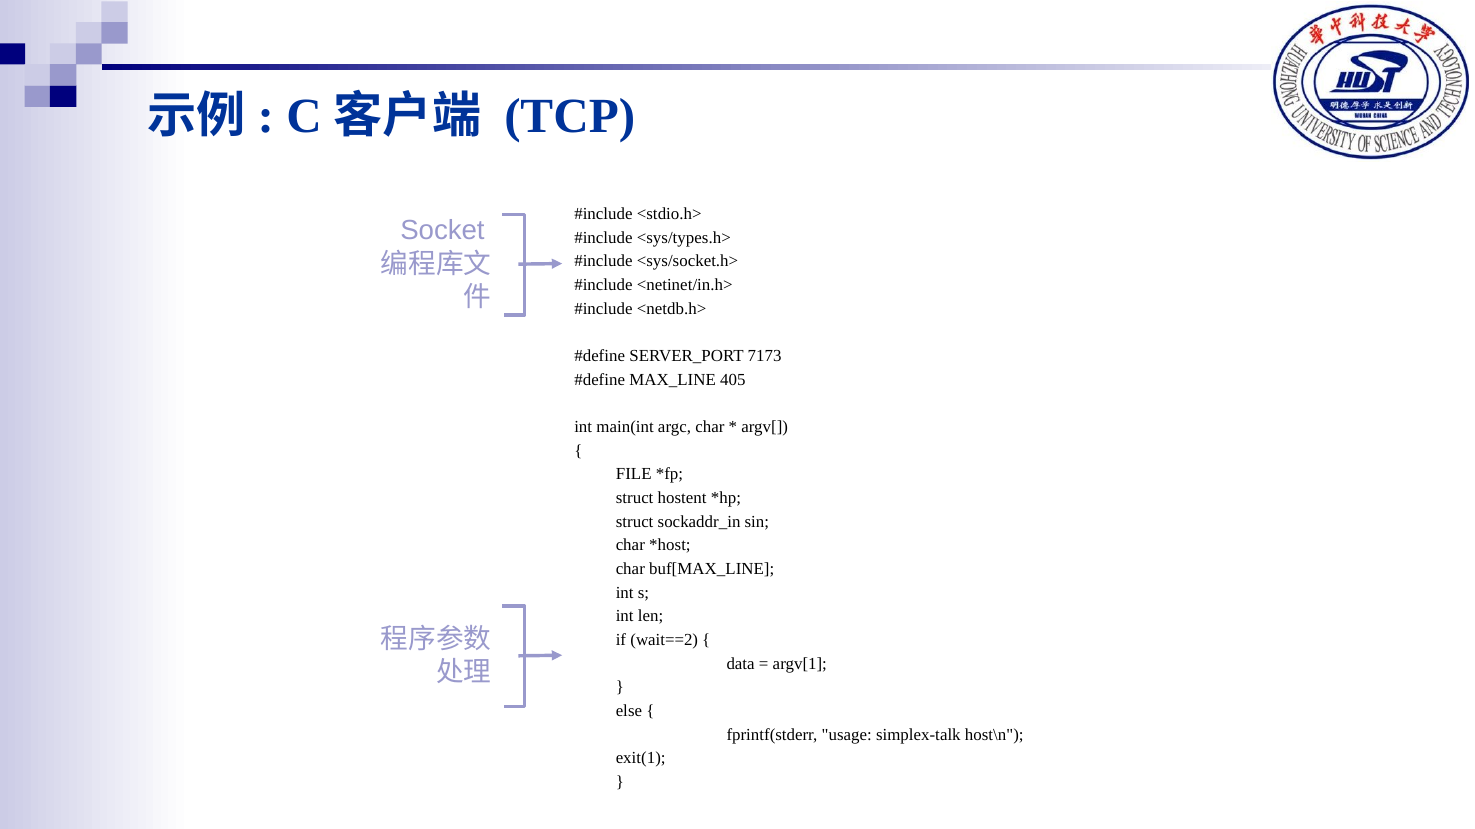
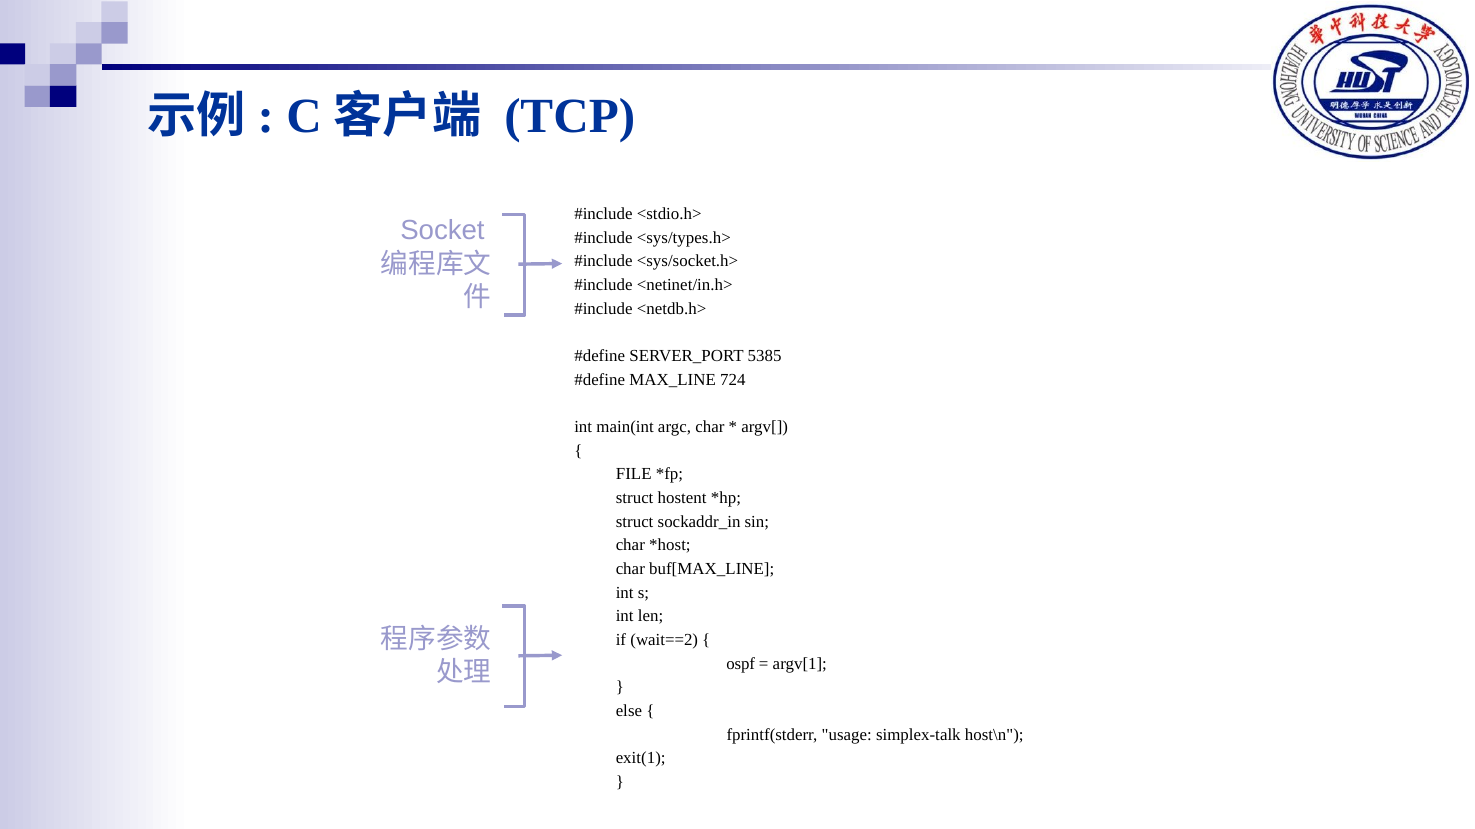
7173: 7173 -> 5385
405: 405 -> 724
data: data -> ospf
